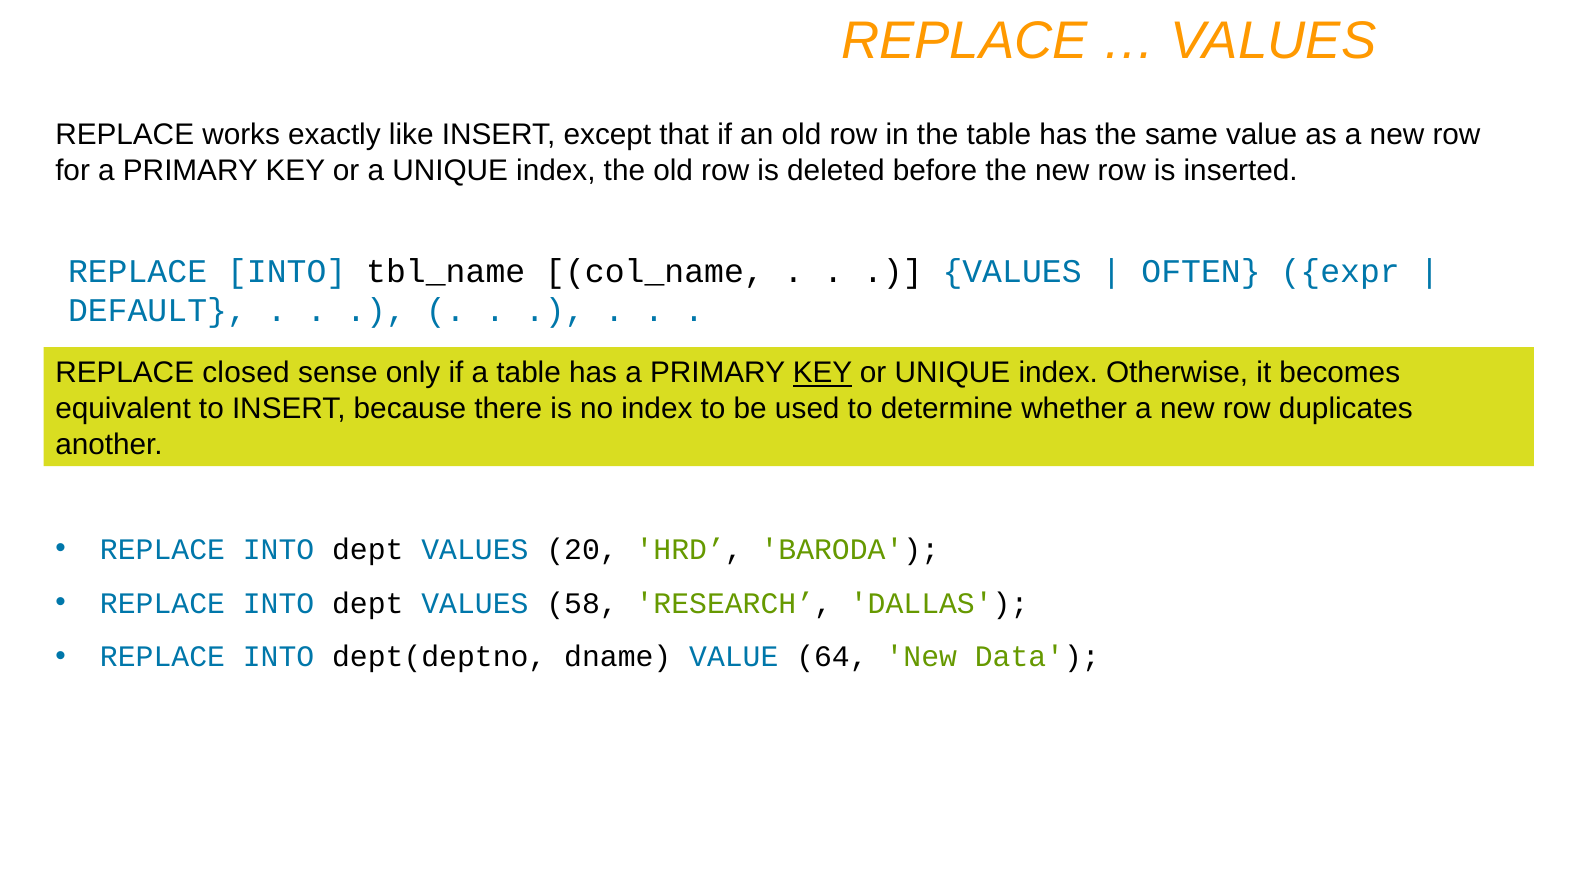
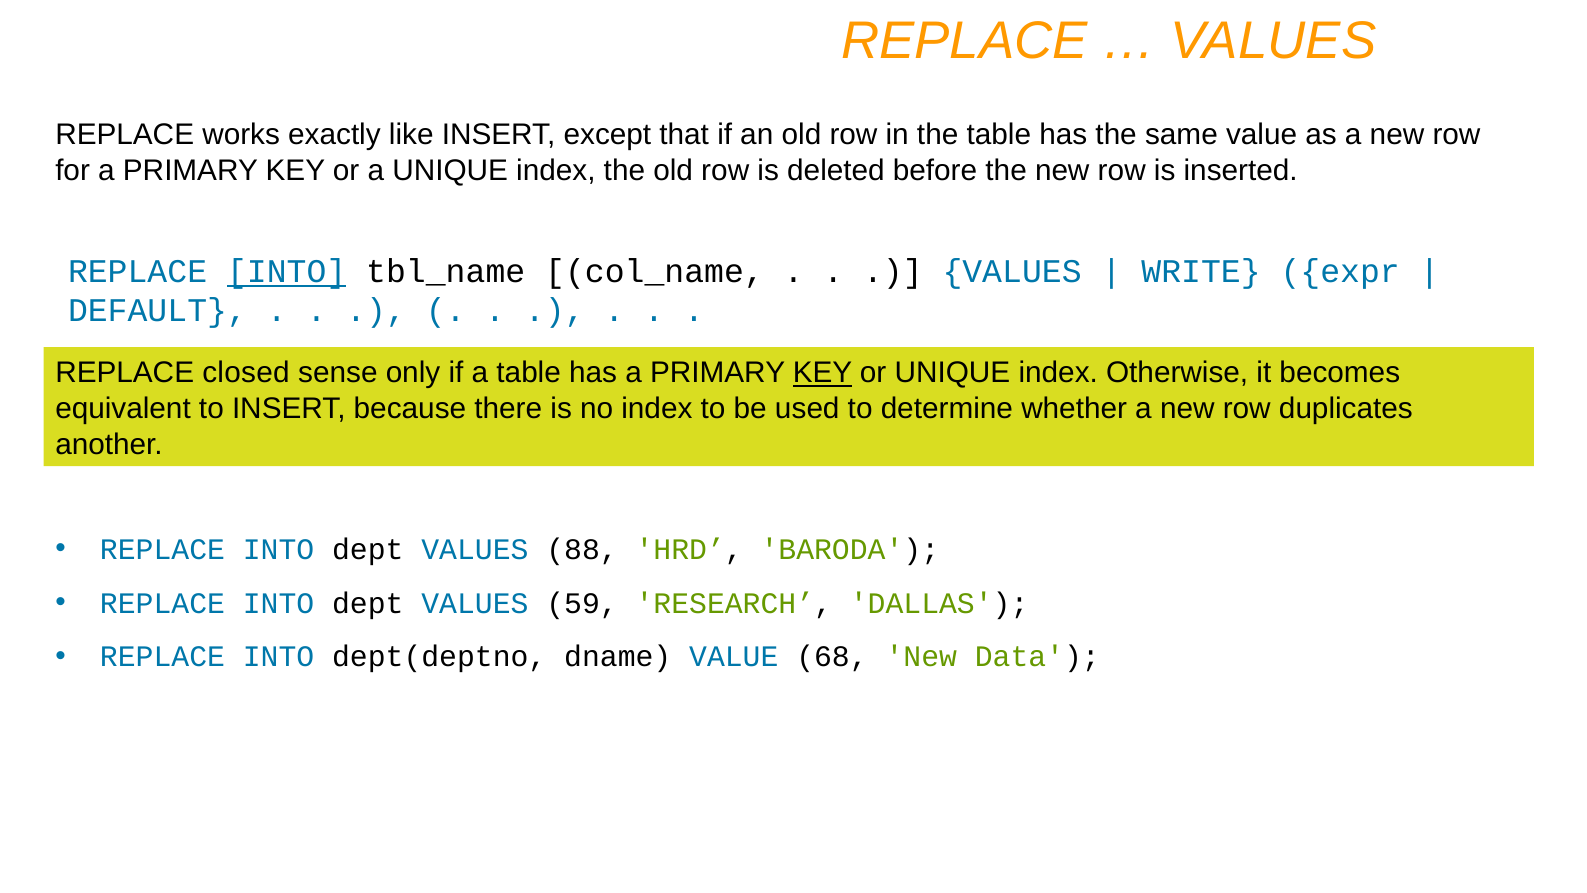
INTO at (287, 271) underline: none -> present
OFTEN: OFTEN -> WRITE
20: 20 -> 88
58: 58 -> 59
64: 64 -> 68
